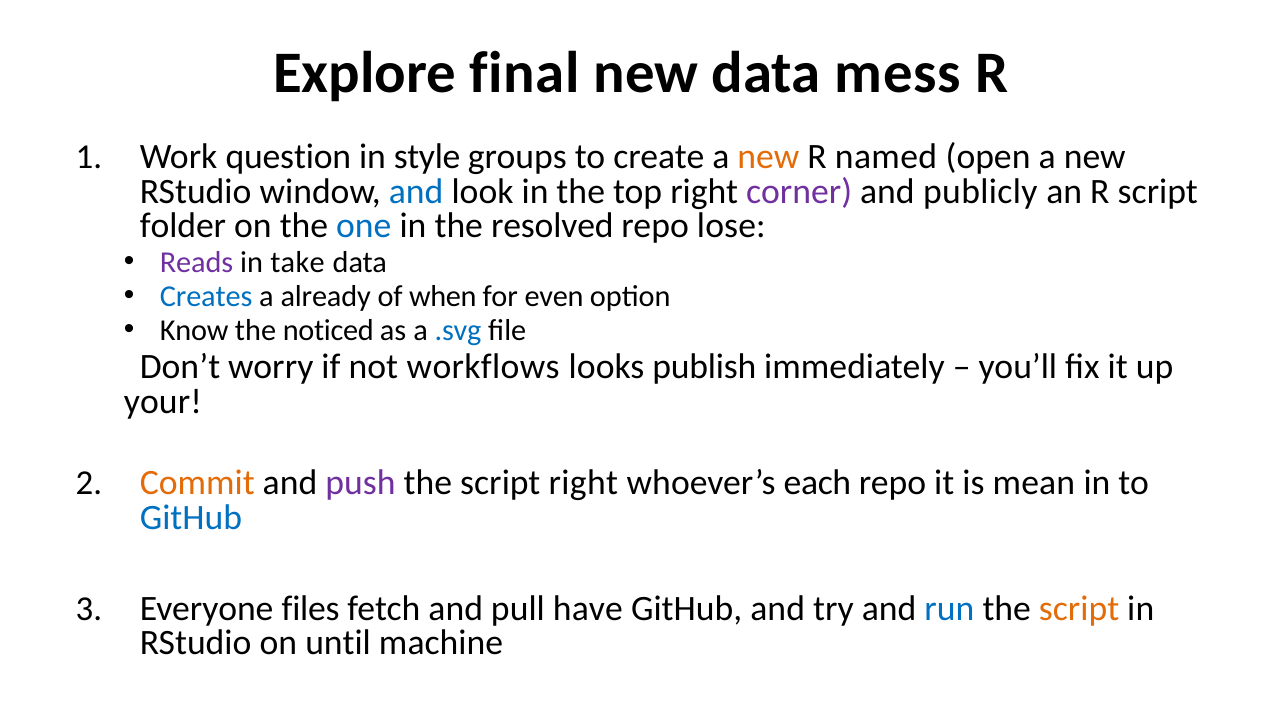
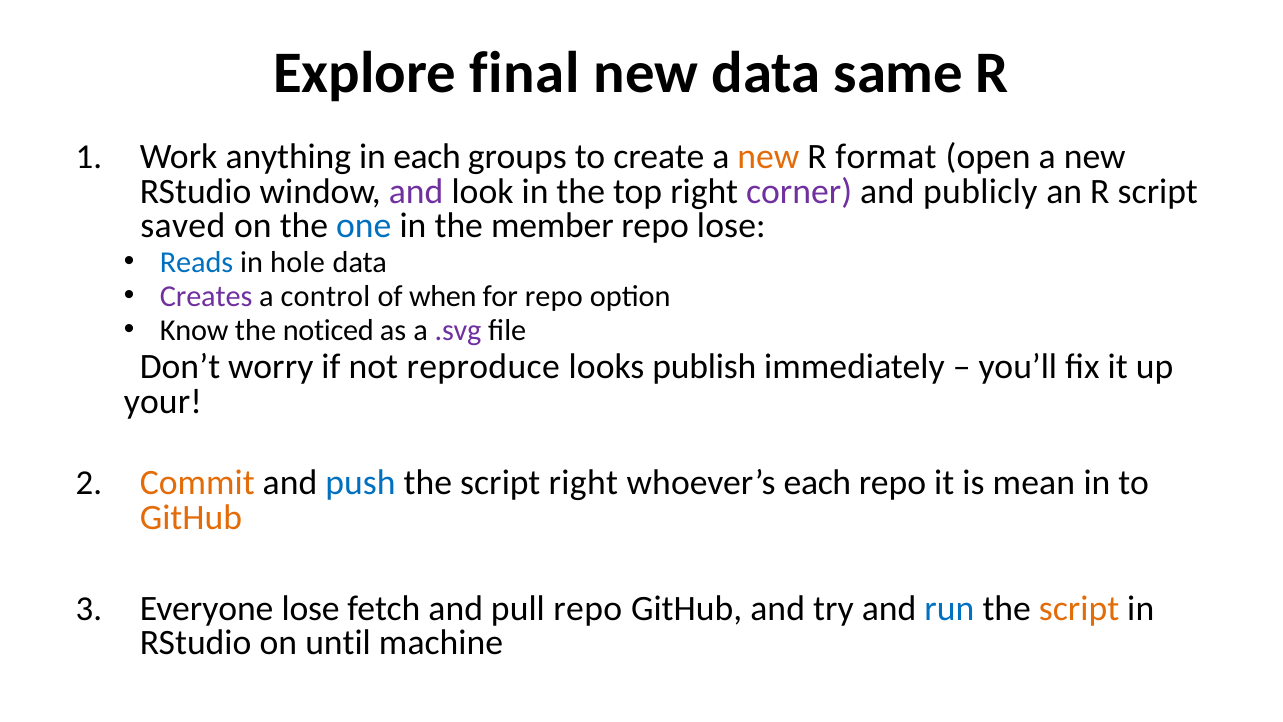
mess: mess -> same
question: question -> anything
in style: style -> each
named: named -> format
and at (416, 191) colour: blue -> purple
folder: folder -> saved
resolved: resolved -> member
Reads colour: purple -> blue
take: take -> hole
Creates colour: blue -> purple
already: already -> control
for even: even -> repo
.svg colour: blue -> purple
workflows: workflows -> reproduce
push colour: purple -> blue
GitHub at (191, 517) colour: blue -> orange
Everyone files: files -> lose
pull have: have -> repo
